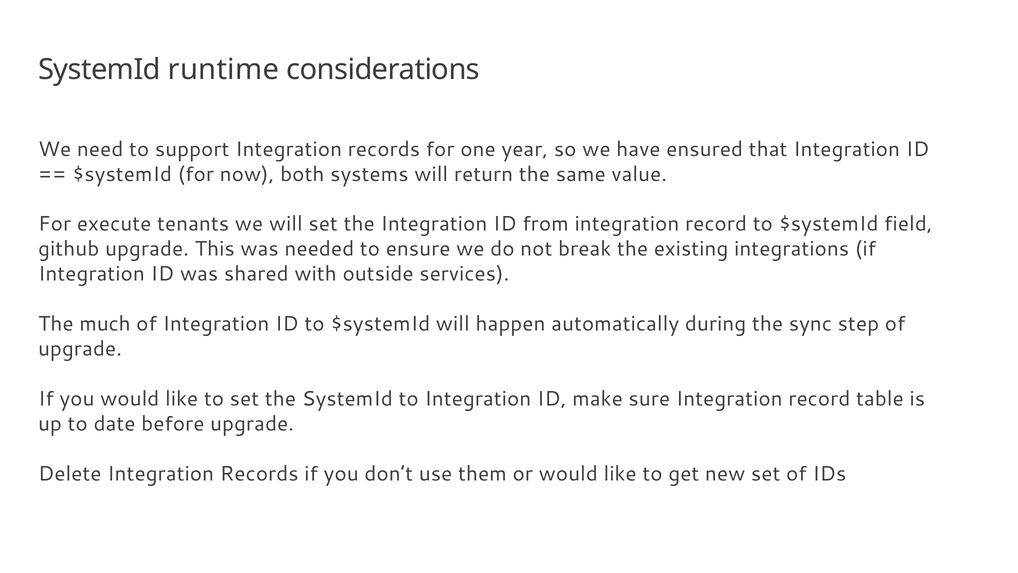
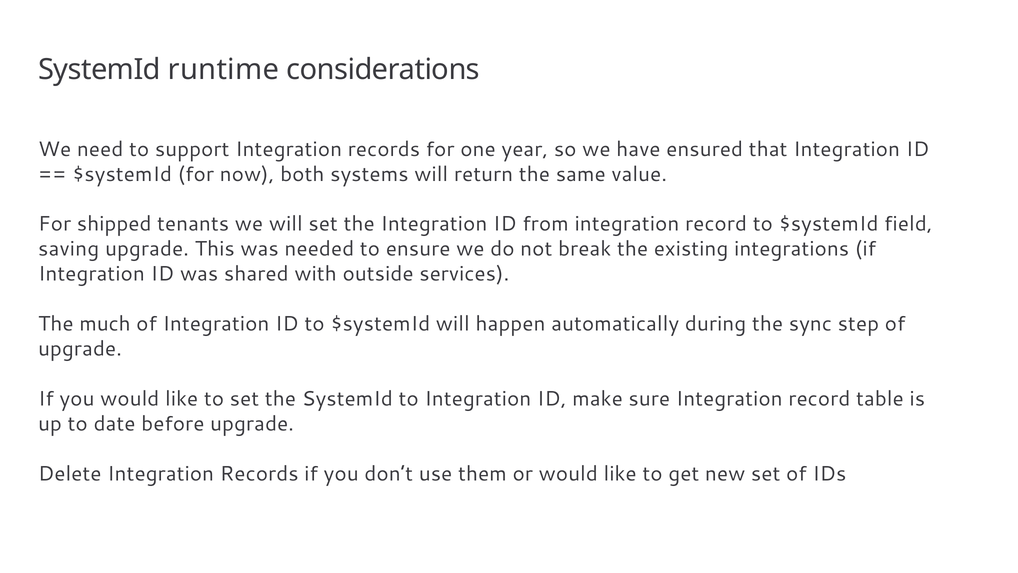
execute: execute -> shipped
github: github -> saving
